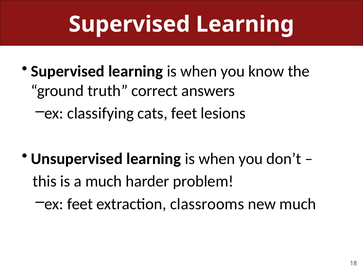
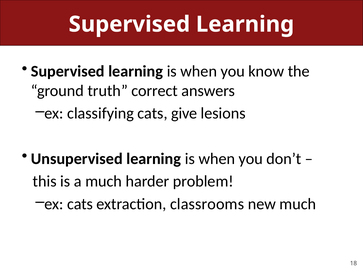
cats feet: feet -> give
ex feet: feet -> cats
